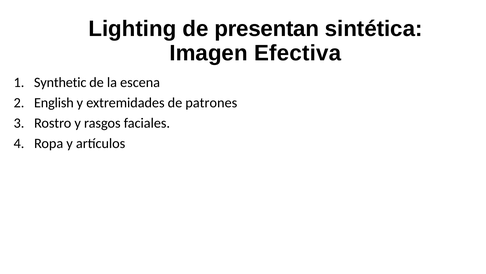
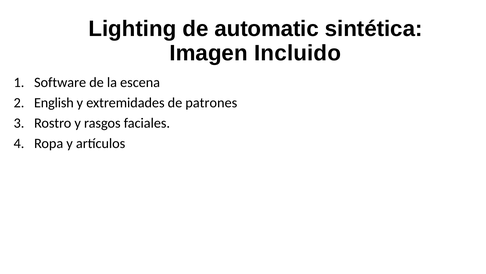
presentan: presentan -> automatic
Efectiva: Efectiva -> Incluido
Synthetic: Synthetic -> Software
